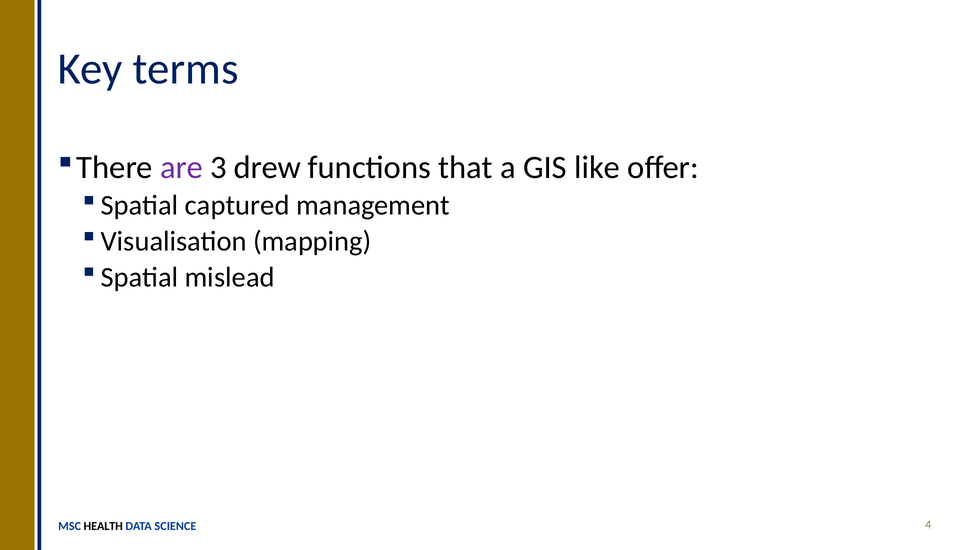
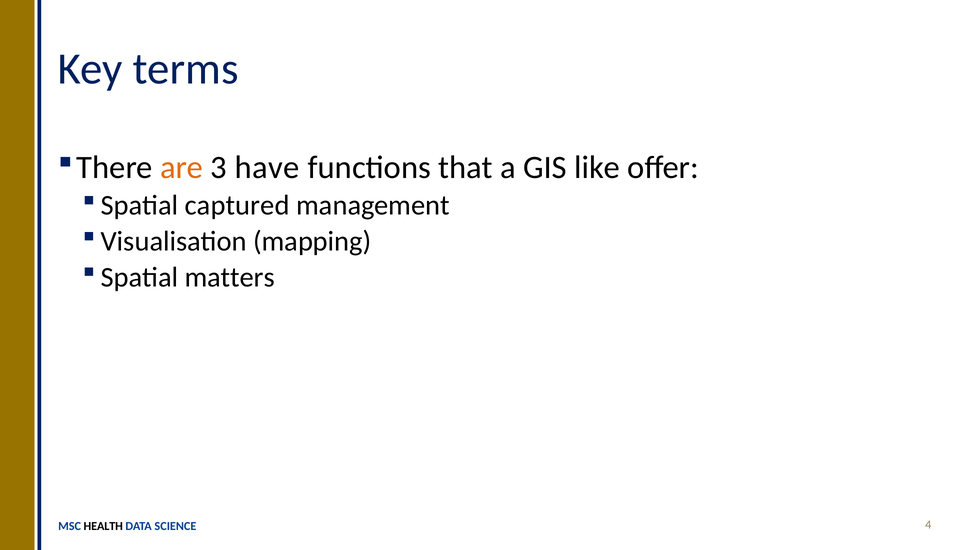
are colour: purple -> orange
drew: drew -> have
mislead: mislead -> matters
